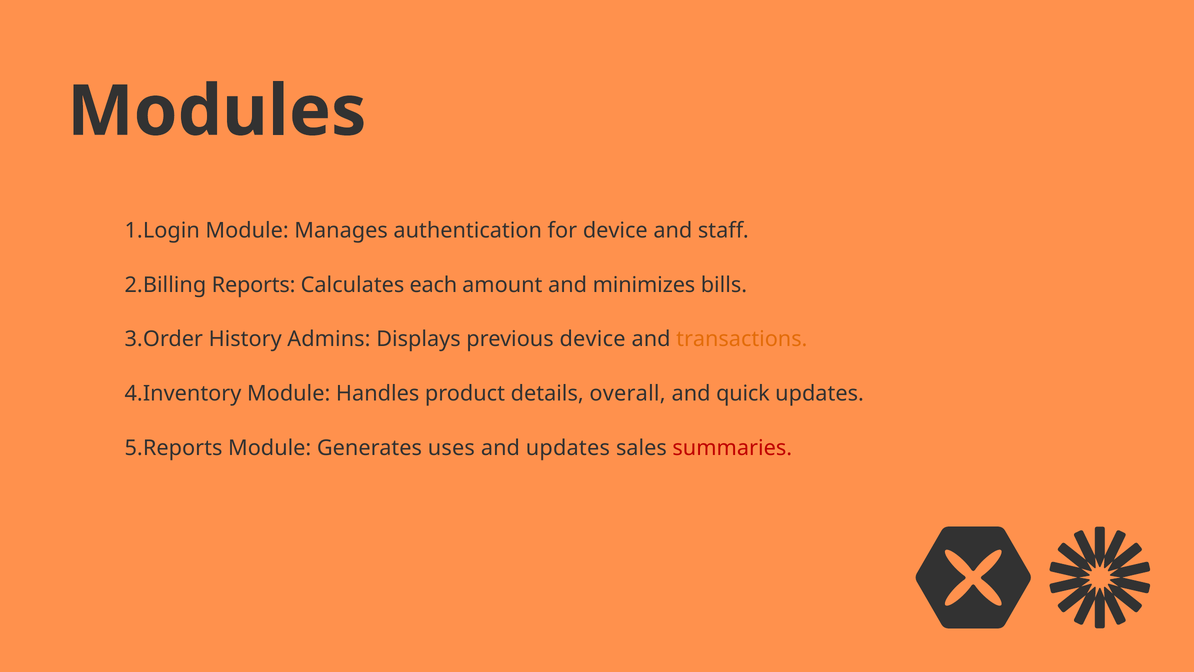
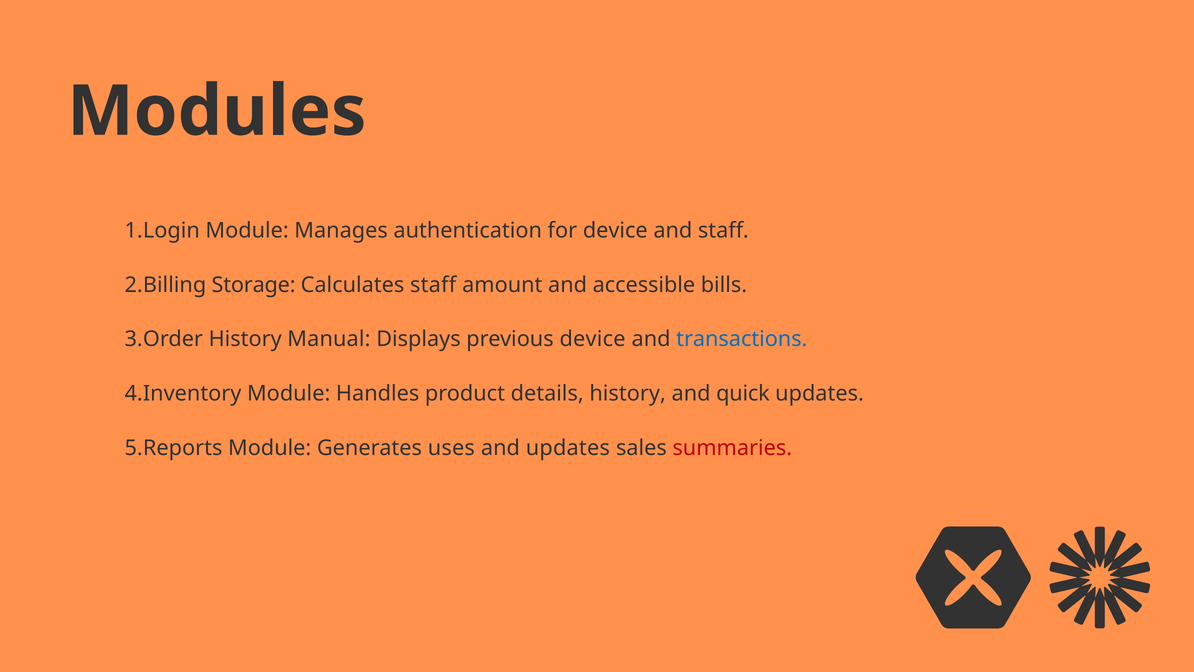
Reports: Reports -> Storage
Calculates each: each -> staff
minimizes: minimizes -> accessible
Admins: Admins -> Manual
transactions colour: orange -> blue
details overall: overall -> history
